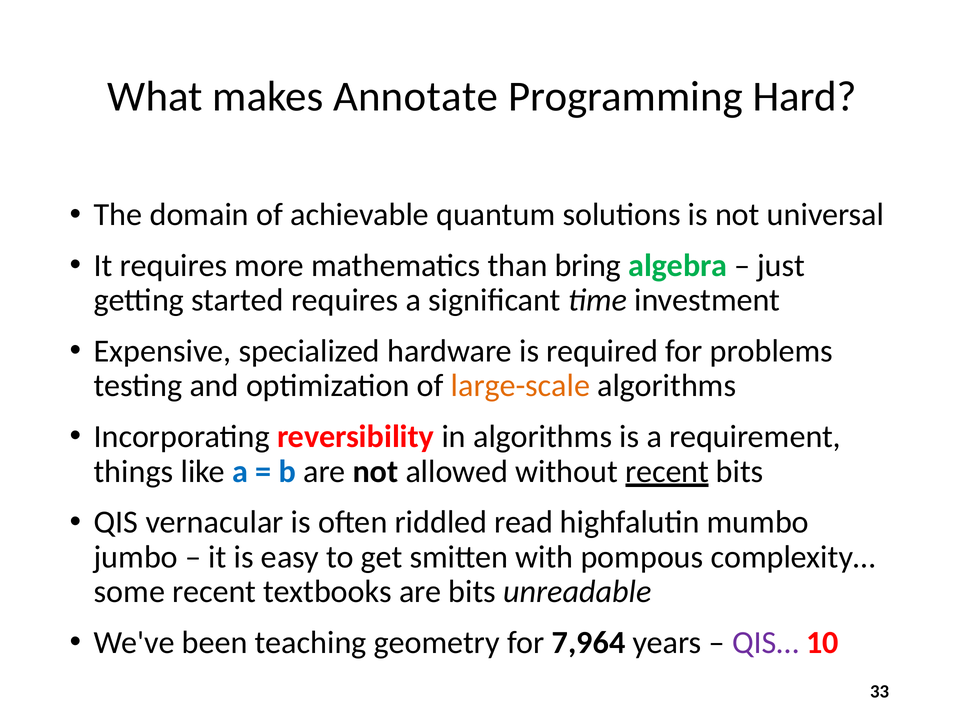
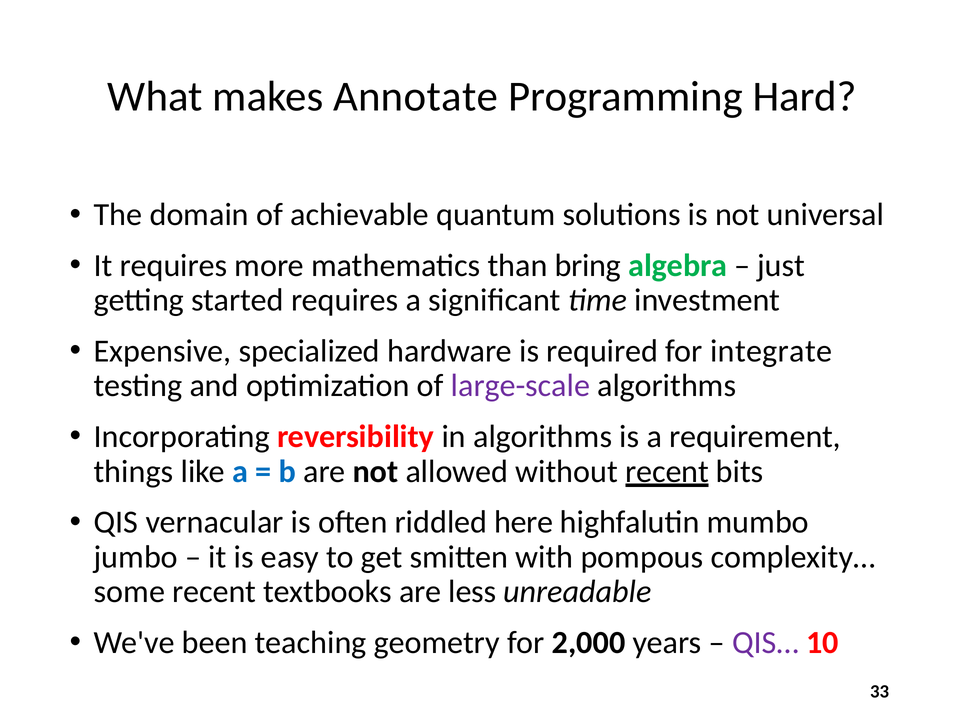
problems: problems -> integrate
large-scale colour: orange -> purple
read: read -> here
are bits: bits -> less
7,964: 7,964 -> 2,000
